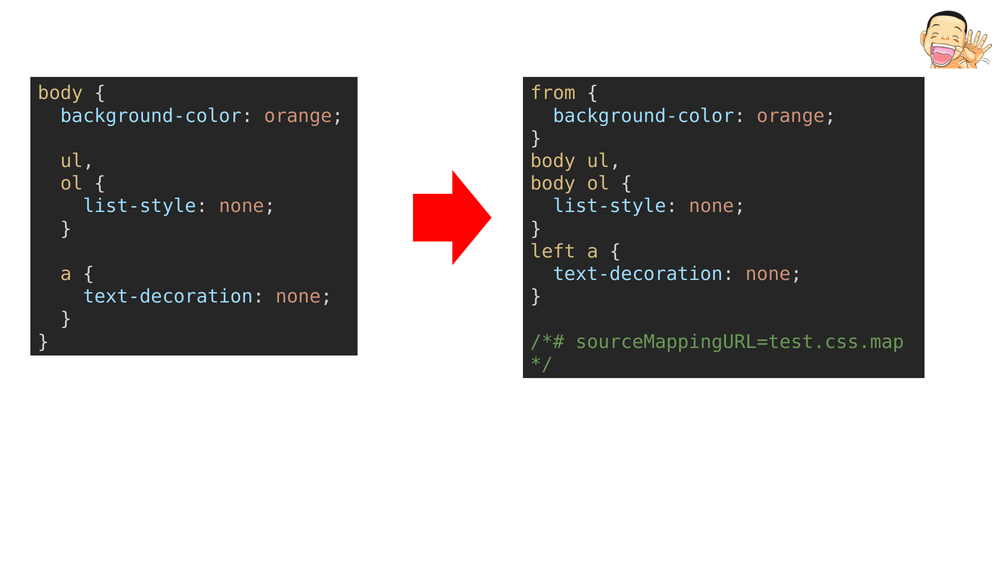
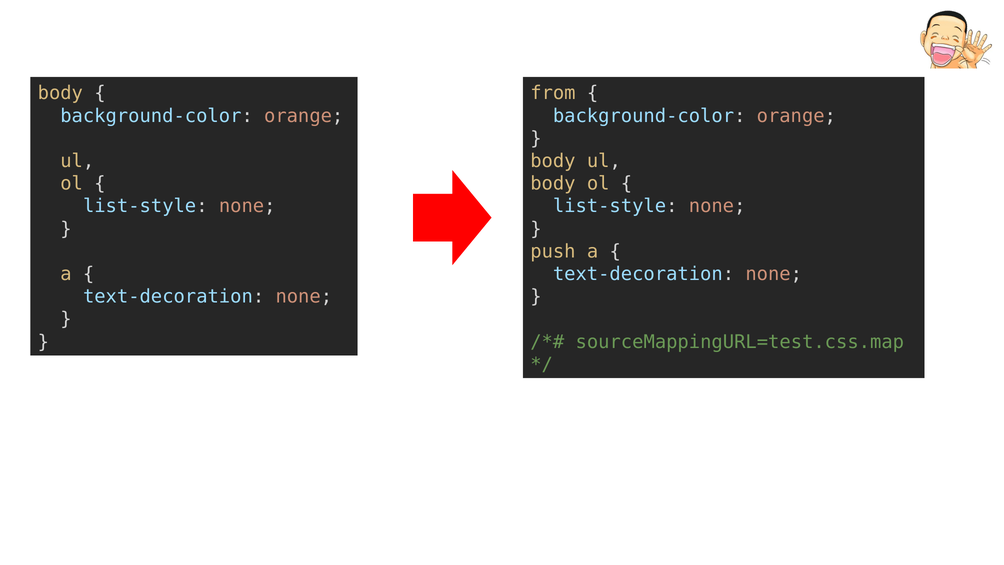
left: left -> push
